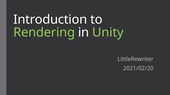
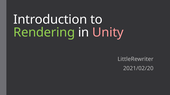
Unity colour: light green -> pink
